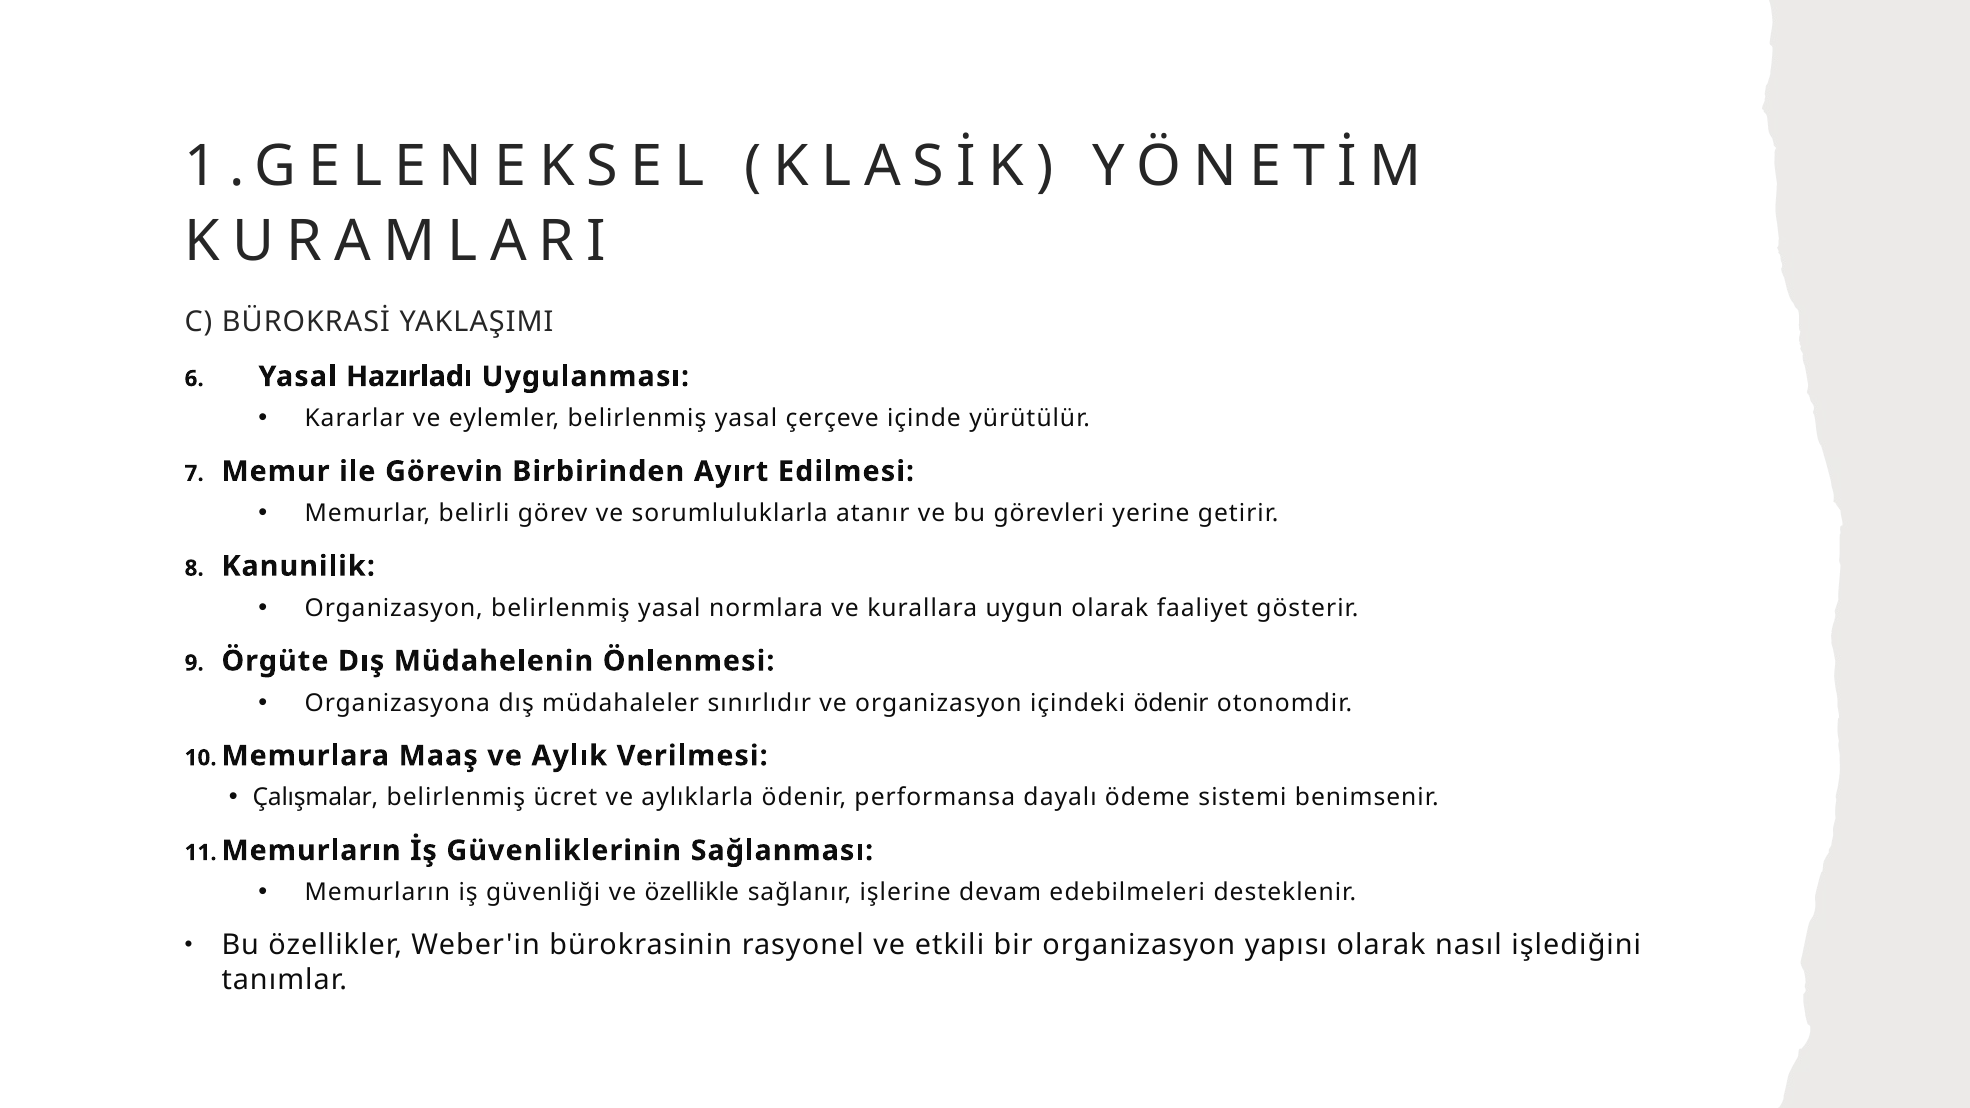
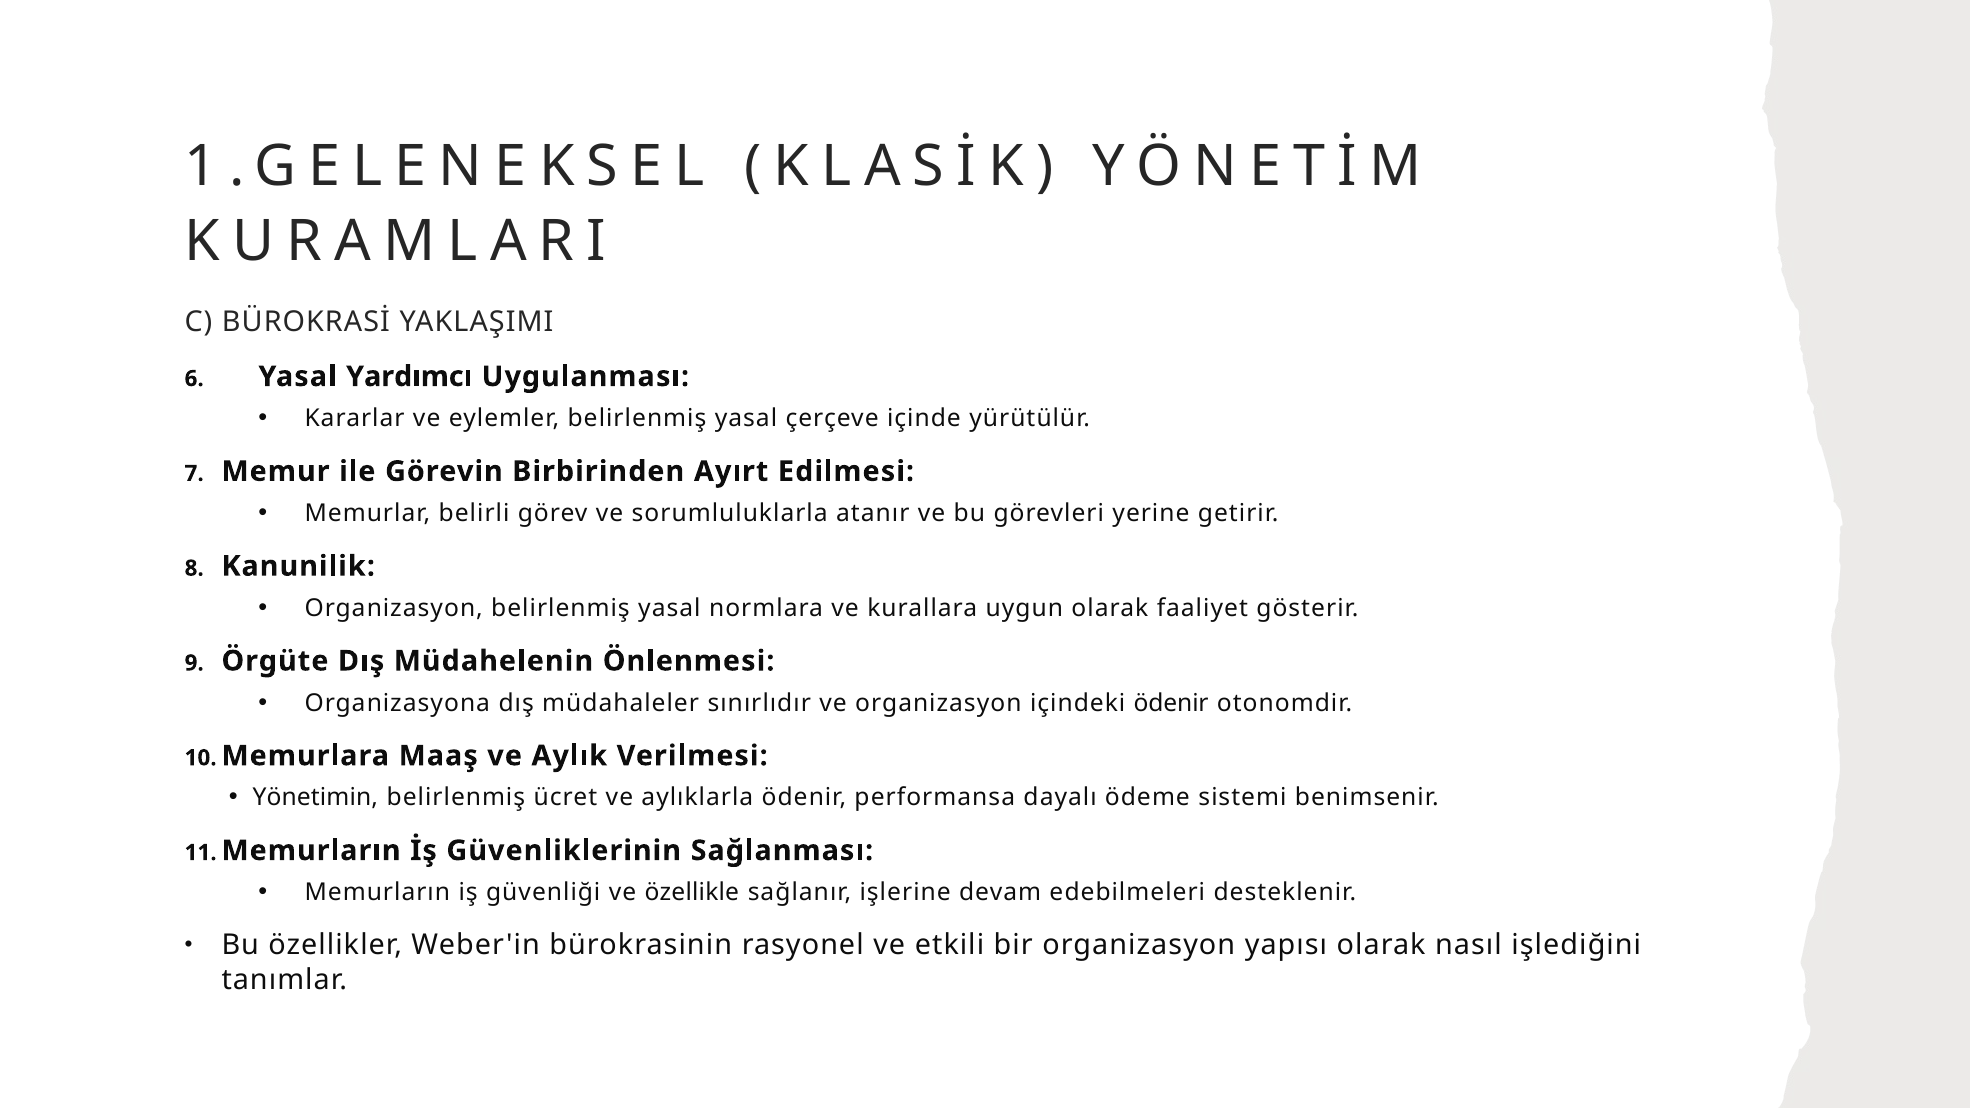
Hazırladı: Hazırladı -> Yardımcı
Çalışmalar: Çalışmalar -> Yönetimin
